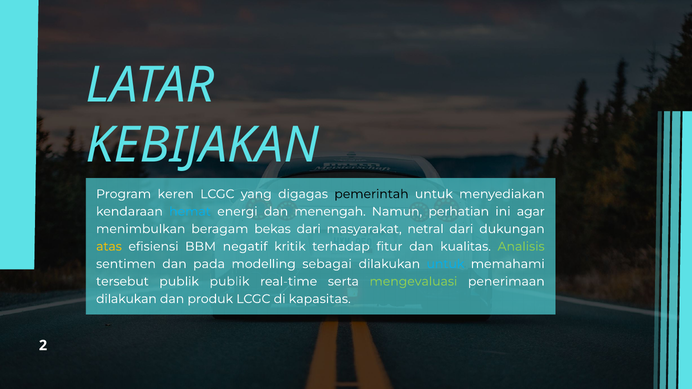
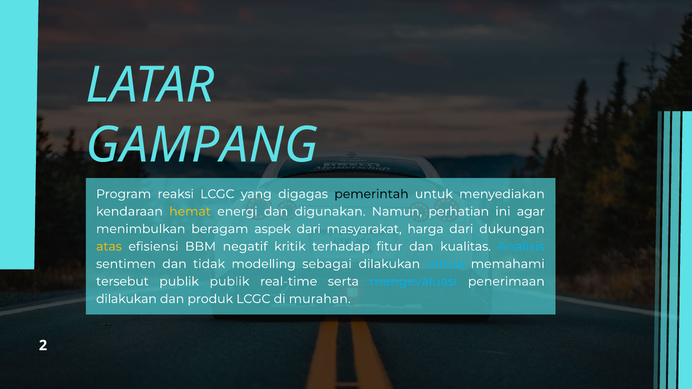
KEBIJAKAN: KEBIJAKAN -> GAMPANG
keren: keren -> reaksi
hemat colour: light blue -> yellow
menengah: menengah -> digunakan
bekas: bekas -> aspek
netral: netral -> harga
Analisis colour: light green -> light blue
pada: pada -> tidak
mengevaluasi colour: light green -> light blue
kapasitas: kapasitas -> murahan
